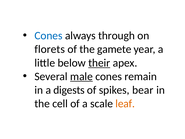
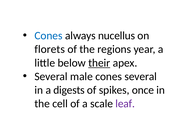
through: through -> nucellus
gamete: gamete -> regions
male underline: present -> none
cones remain: remain -> several
bear: bear -> once
leaf colour: orange -> purple
